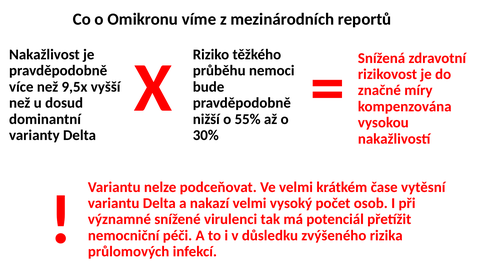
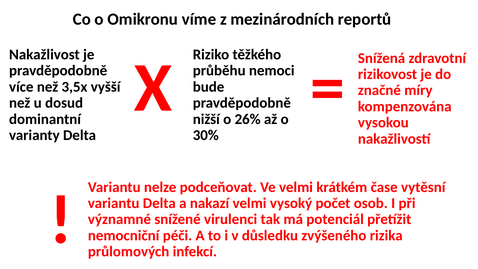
9,5x: 9,5x -> 3,5x
55%: 55% -> 26%
